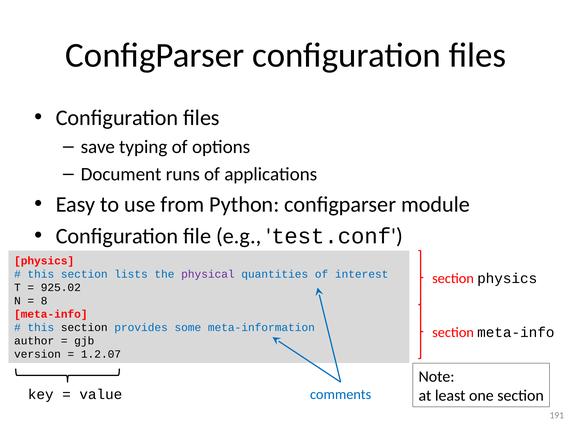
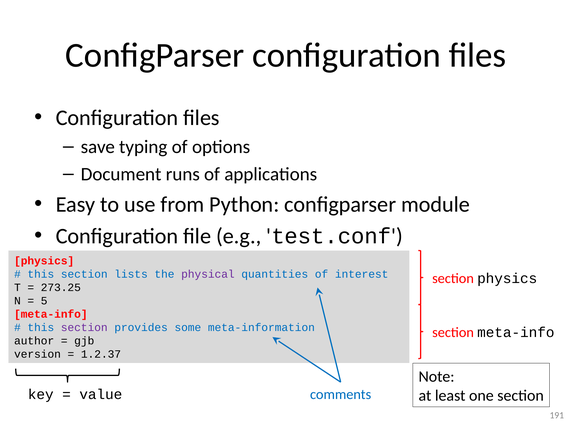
925.02: 925.02 -> 273.25
8: 8 -> 5
section at (84, 328) colour: black -> purple
1.2.07: 1.2.07 -> 1.2.37
